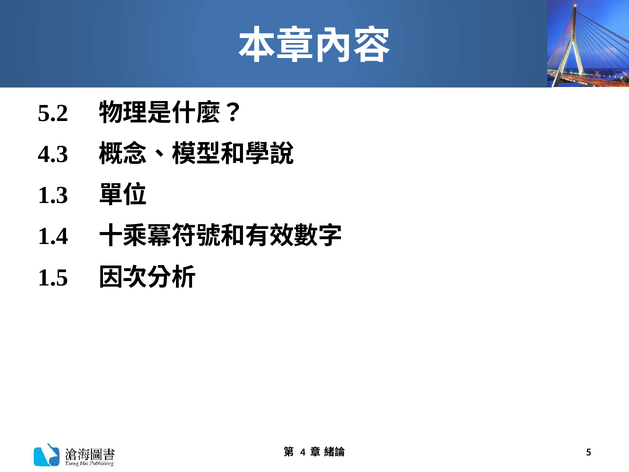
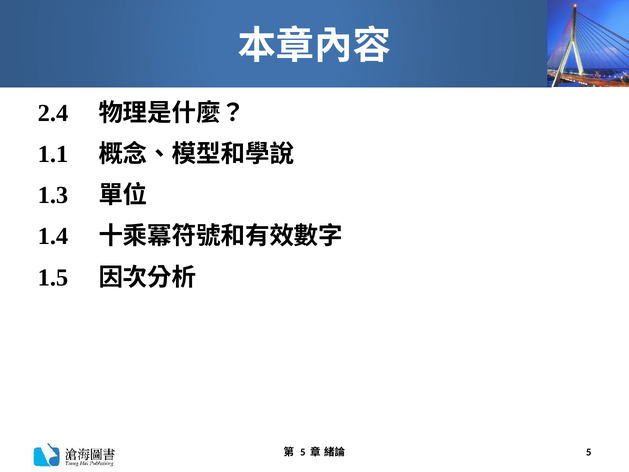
5.2: 5.2 -> 2.4
4.3: 4.3 -> 1.1
4 at (303, 452): 4 -> 5
